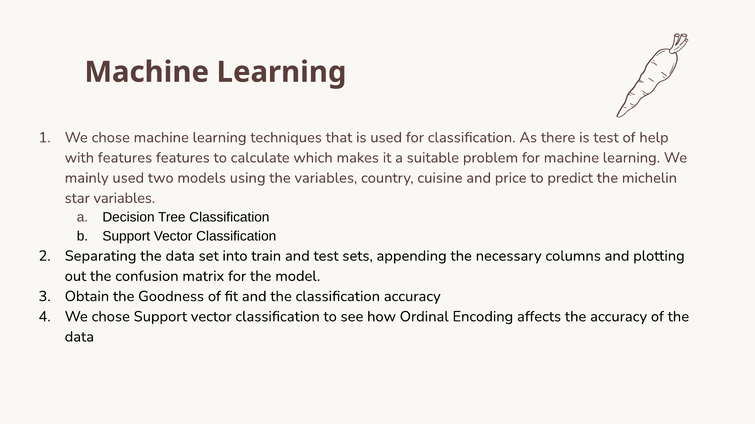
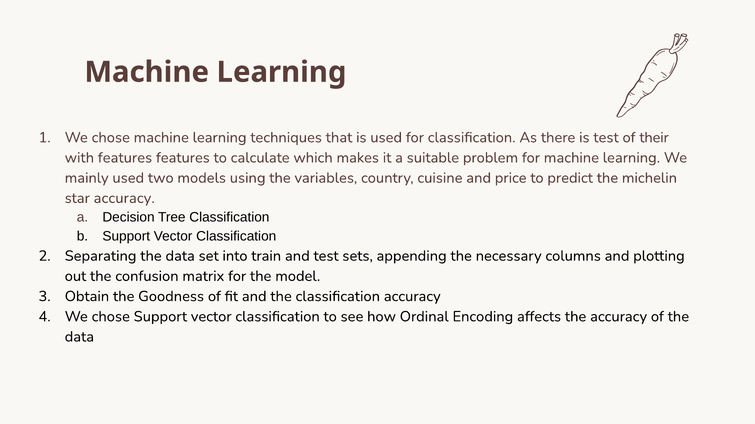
help: help -> their
star variables: variables -> accuracy
